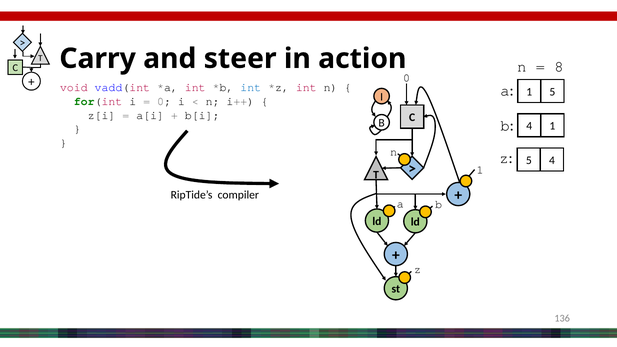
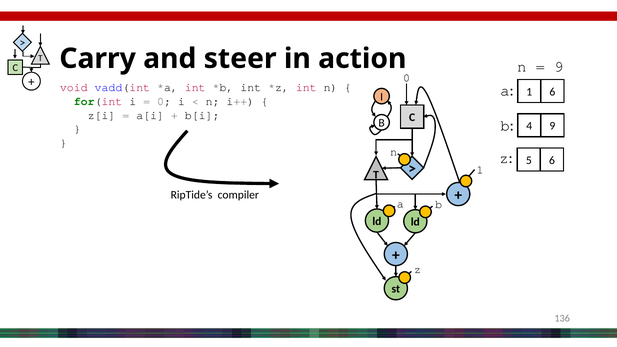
8 at (559, 67): 8 -> 9
int at (251, 87) colour: blue -> black
5 at (552, 92): 5 -> 6
4 1: 1 -> 9
4 at (552, 160): 4 -> 6
